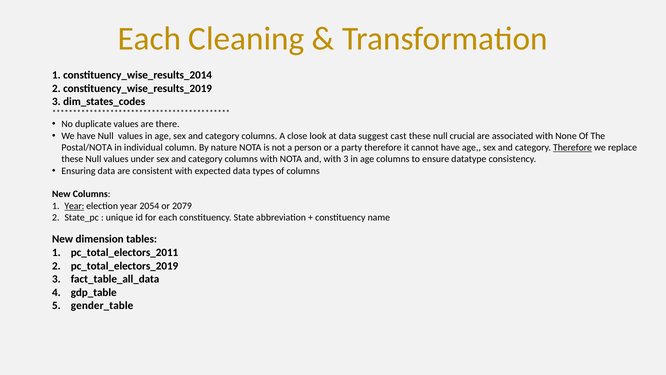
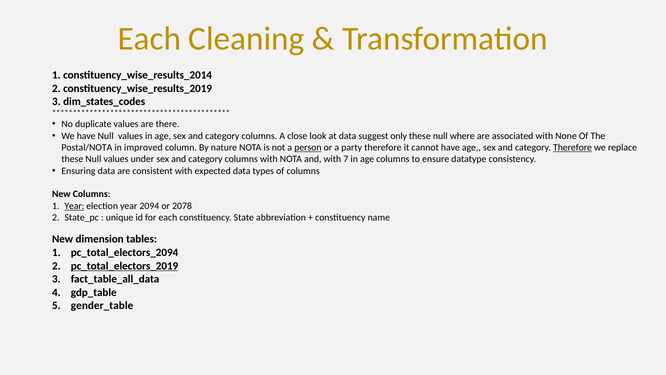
cast: cast -> only
crucial: crucial -> where
individual: individual -> improved
person underline: none -> present
with 3: 3 -> 7
2054: 2054 -> 2094
2079: 2079 -> 2078
pc_total_electors_2011: pc_total_electors_2011 -> pc_total_electors_2094
pc_total_electors_2019 underline: none -> present
